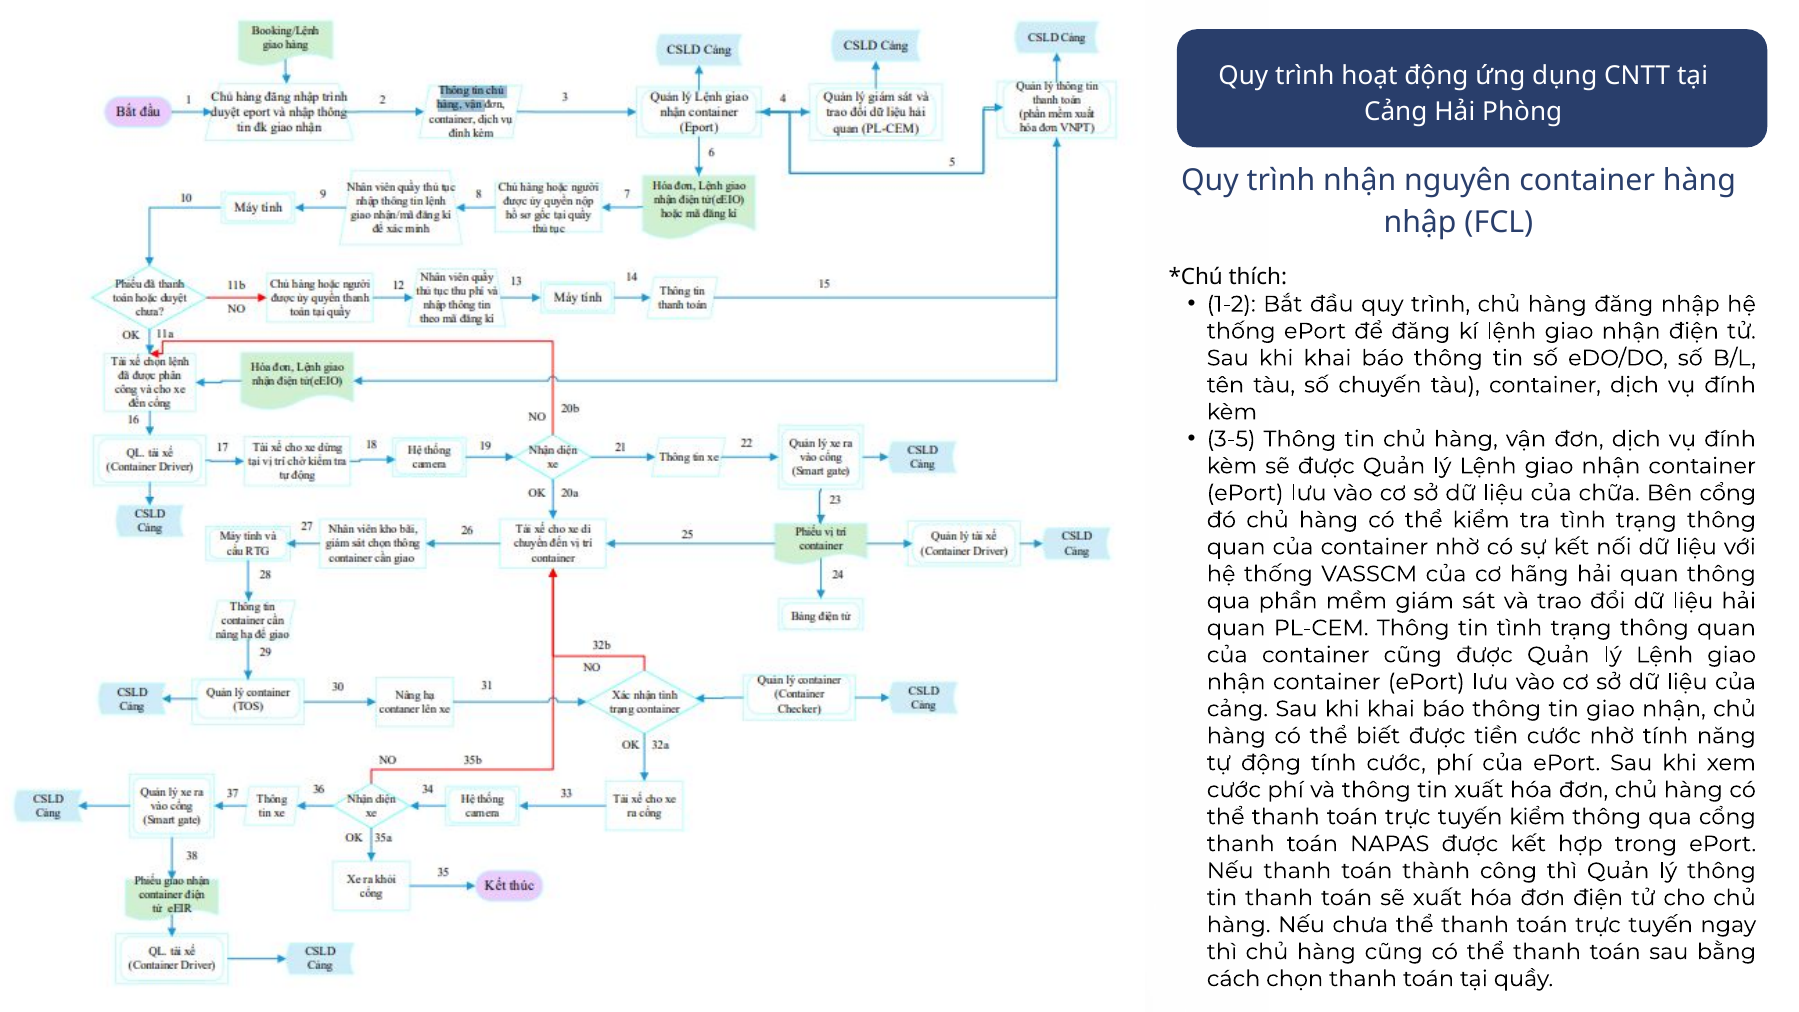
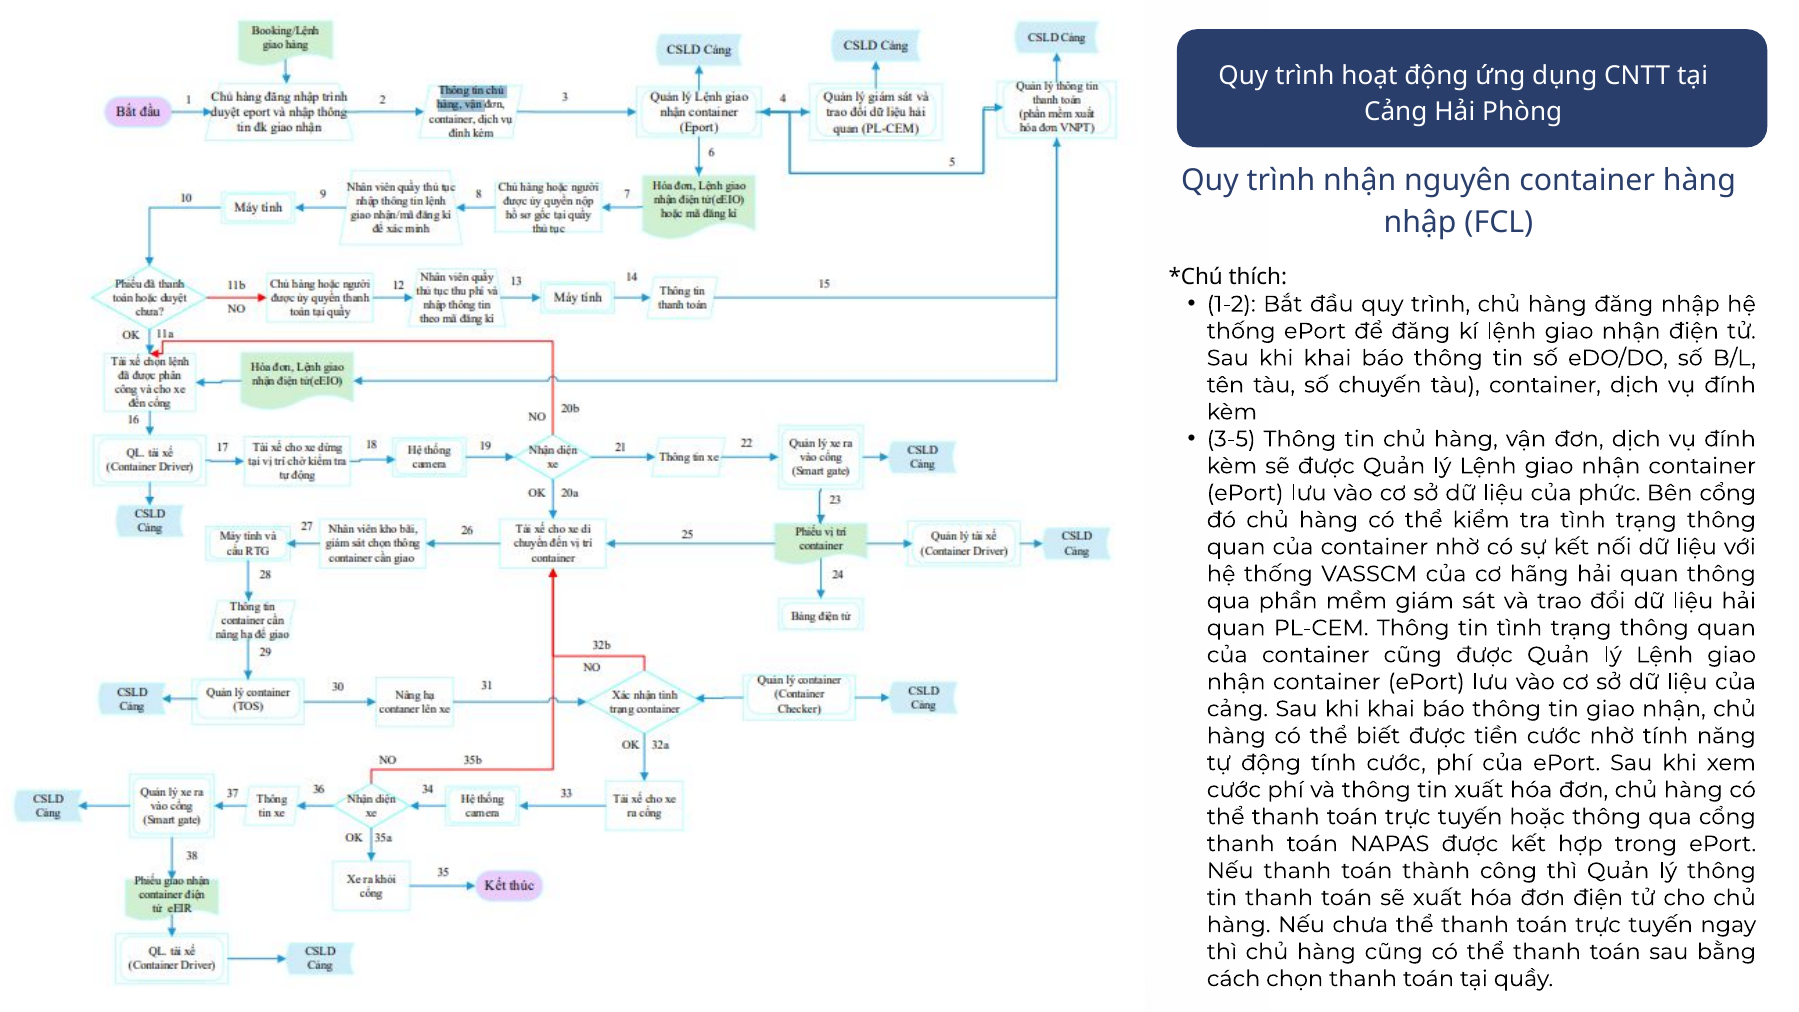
chữa: chữa -> phức
tuyến kiểm: kiểm -> hoặc
